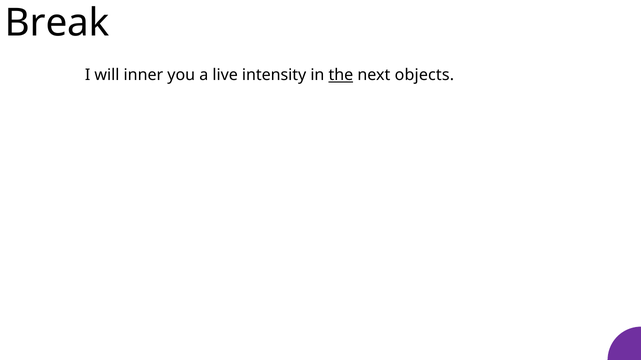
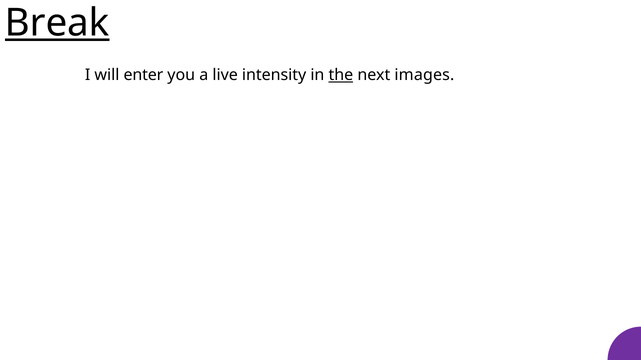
Break underline: none -> present
inner: inner -> enter
objects: objects -> images
